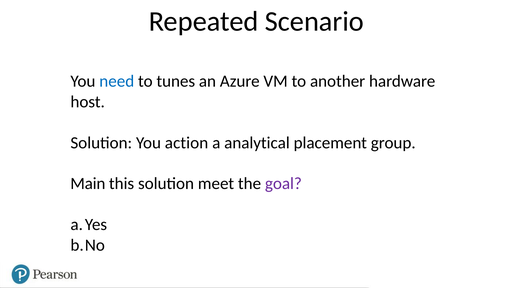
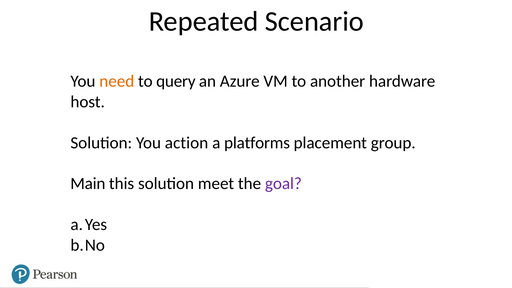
need colour: blue -> orange
tunes: tunes -> query
analytical: analytical -> platforms
